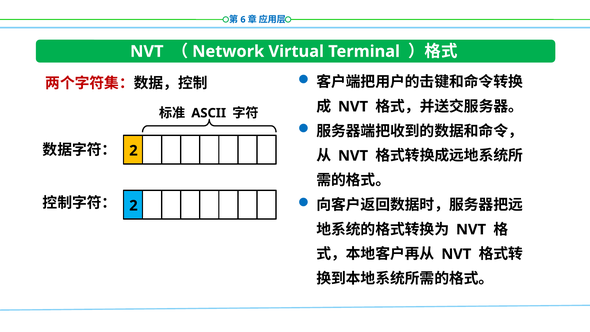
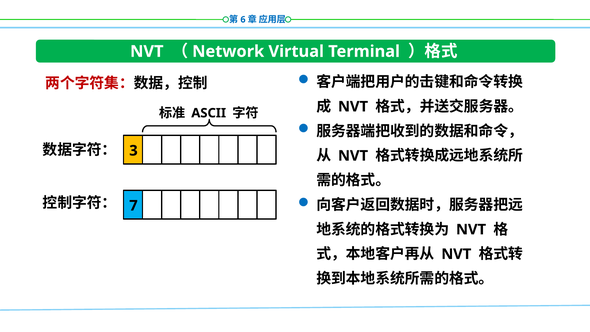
2 at (133, 151): 2 -> 3
2 at (133, 206): 2 -> 7
